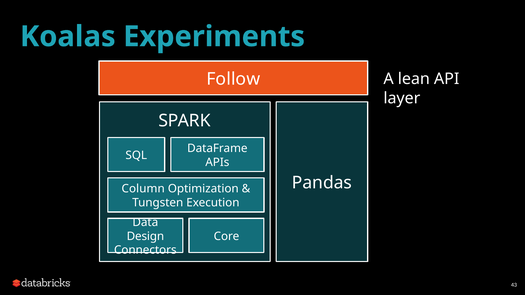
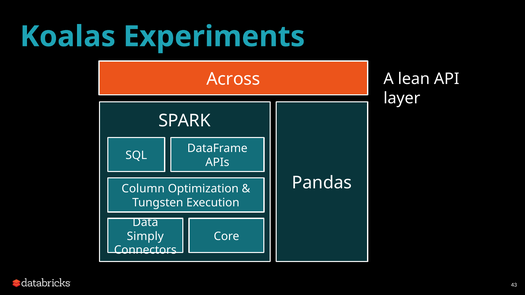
Follow: Follow -> Across
Design: Design -> Simply
